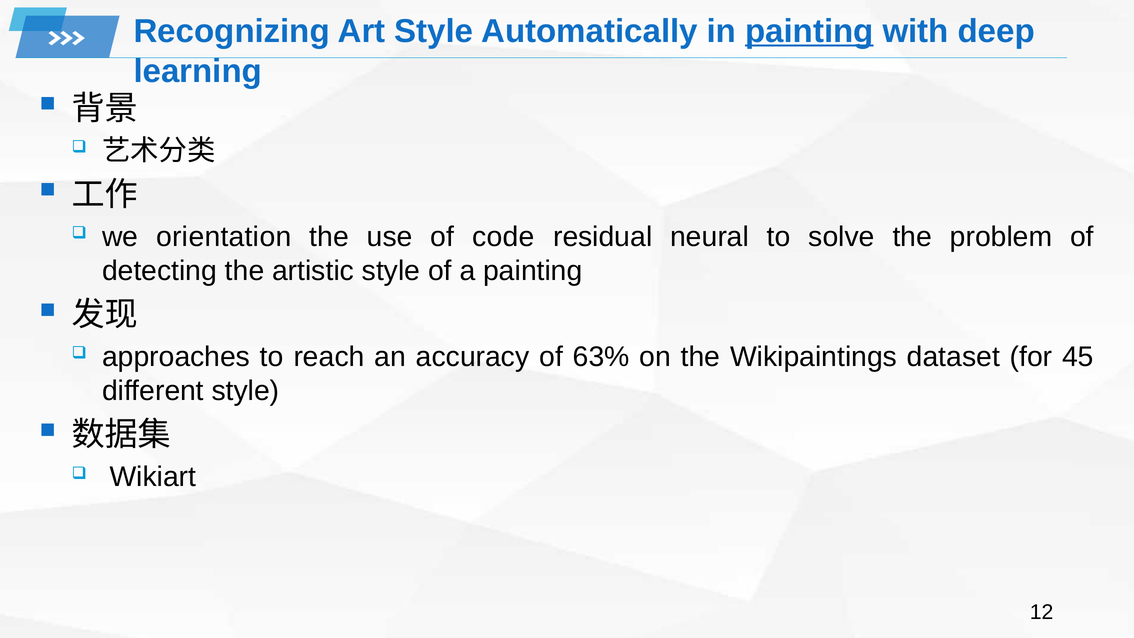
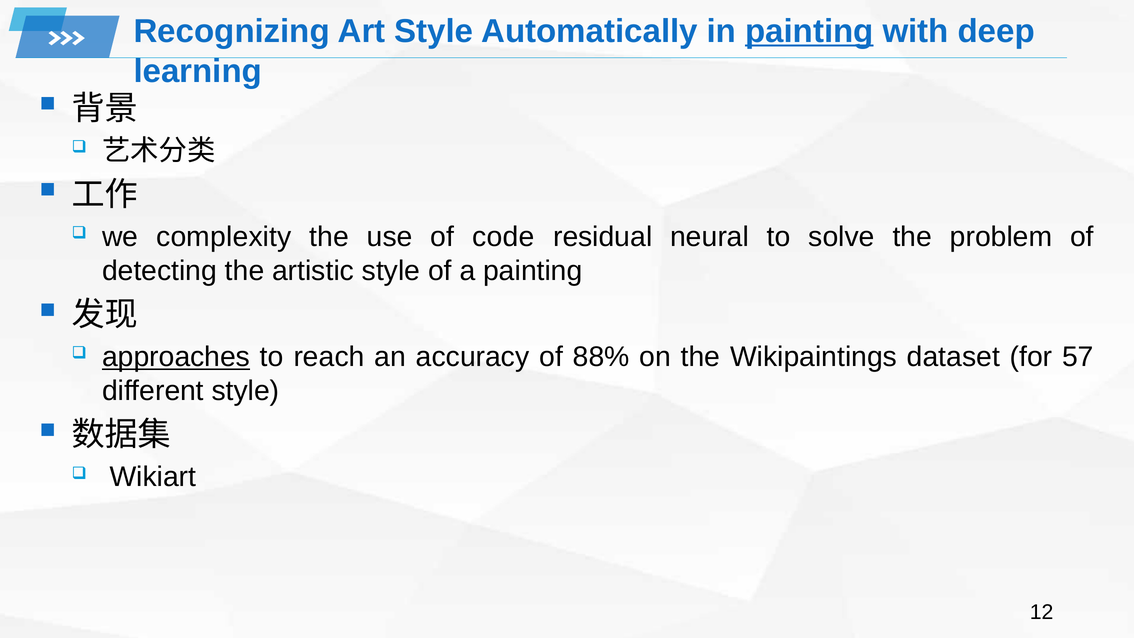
orientation: orientation -> complexity
approaches underline: none -> present
63%: 63% -> 88%
45: 45 -> 57
